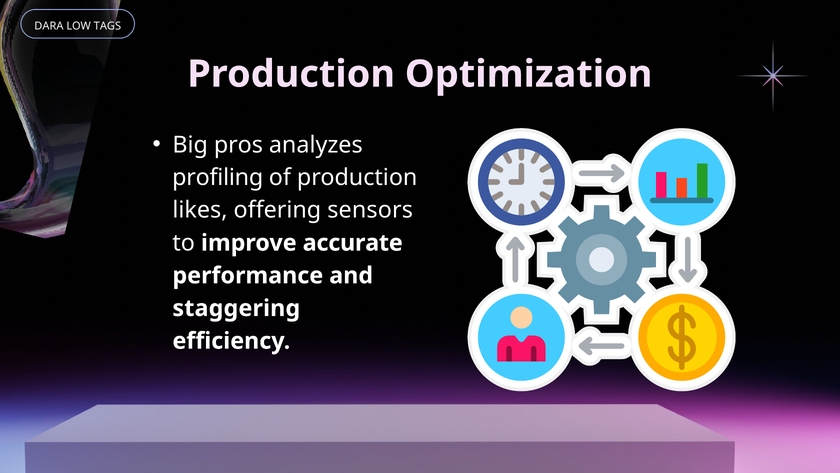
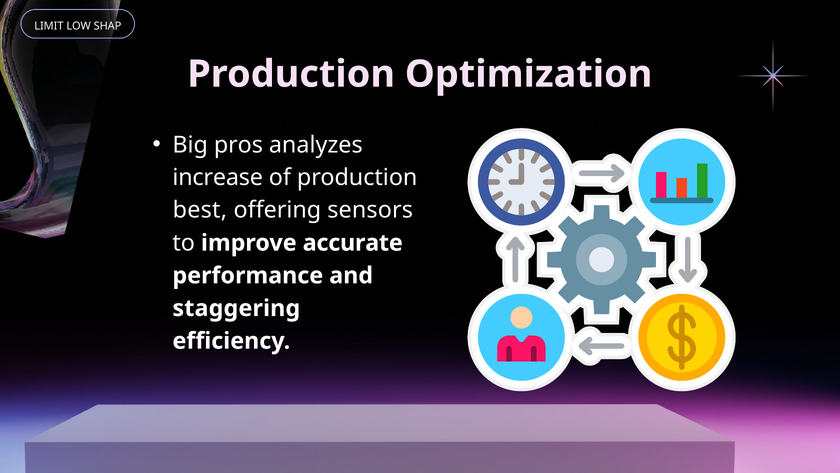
DARA: DARA -> LIMIT
TAGS: TAGS -> SHAP
profiling: profiling -> increase
likes: likes -> best
